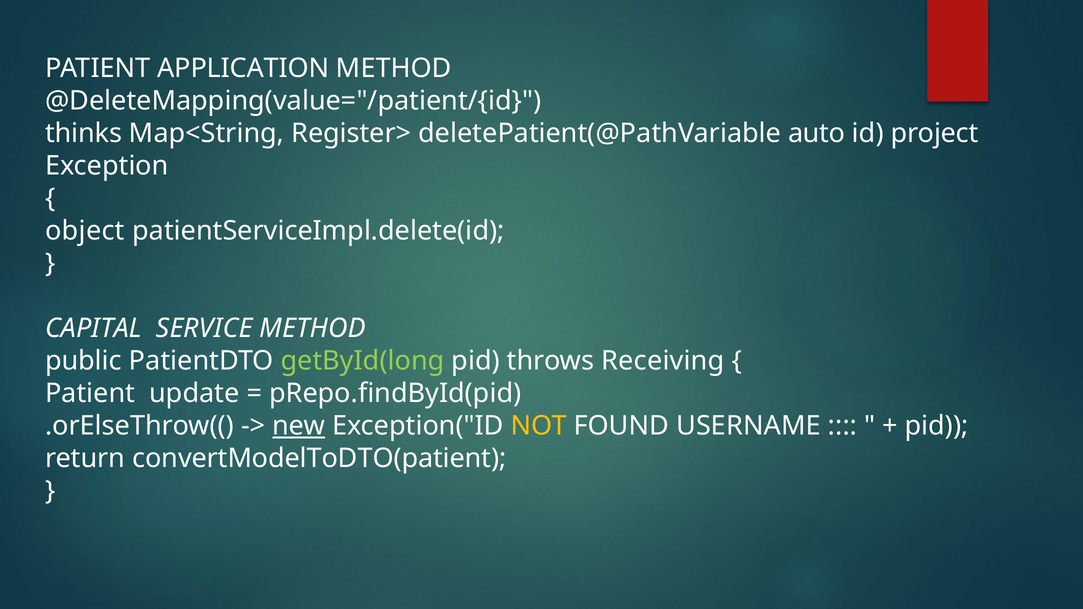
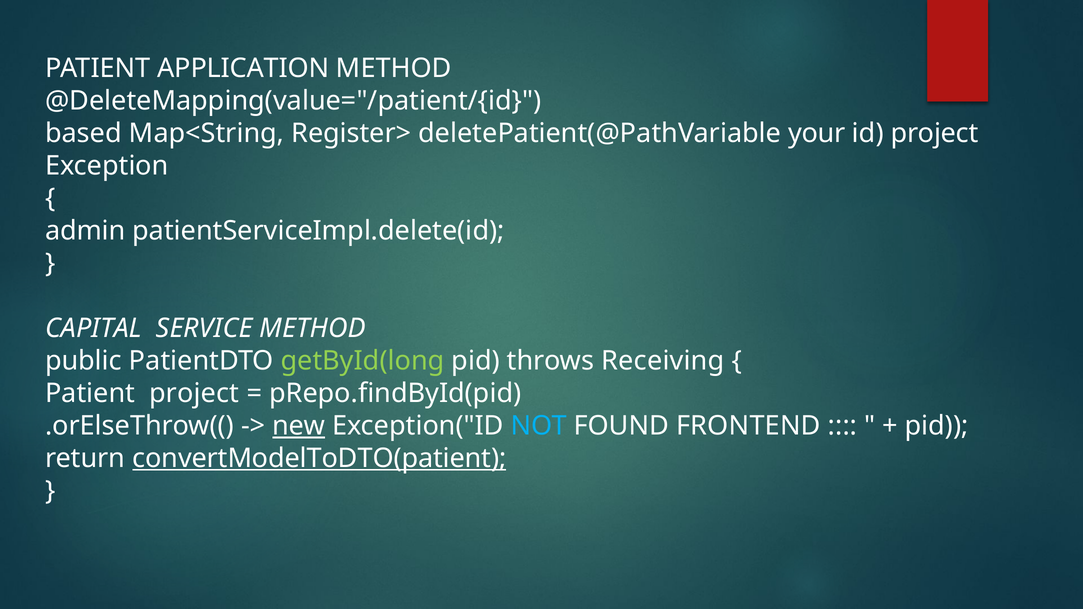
thinks: thinks -> based
auto: auto -> your
object: object -> admin
Patient update: update -> project
NOT colour: yellow -> light blue
USERNAME: USERNAME -> FRONTEND
convertModelToDTO(patient underline: none -> present
